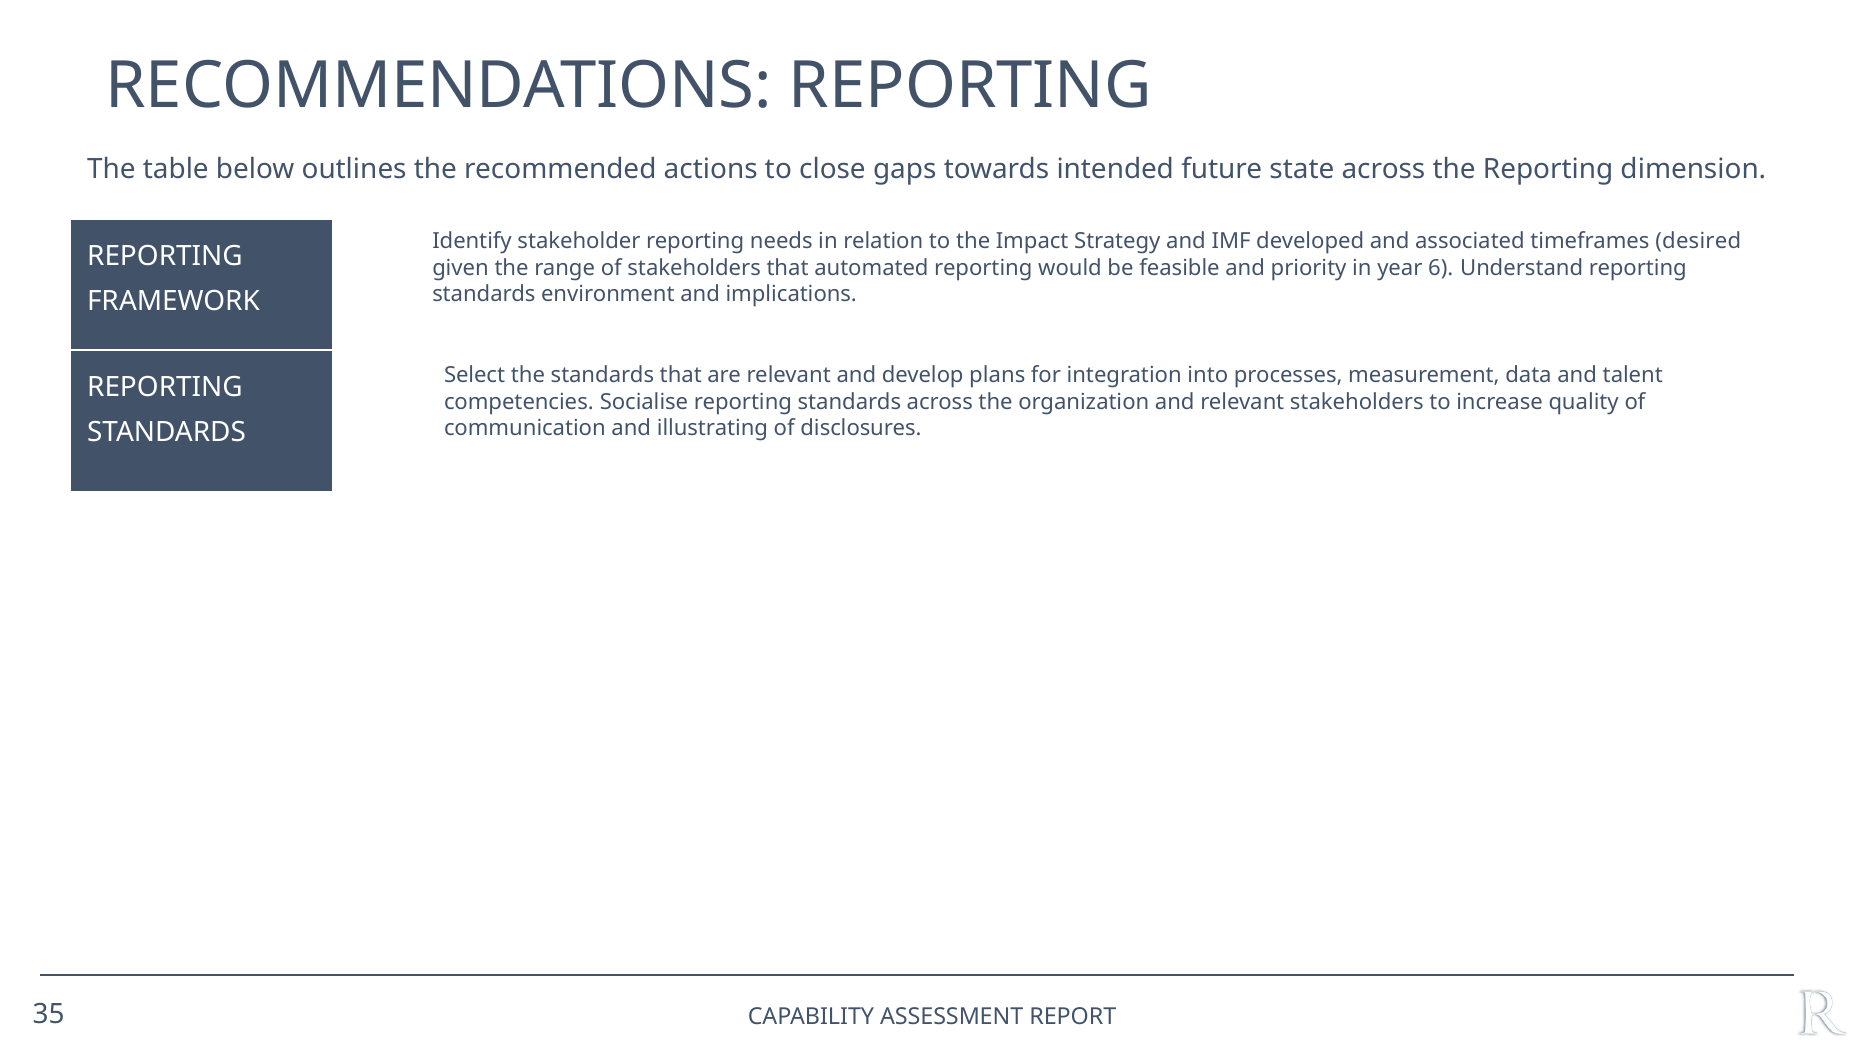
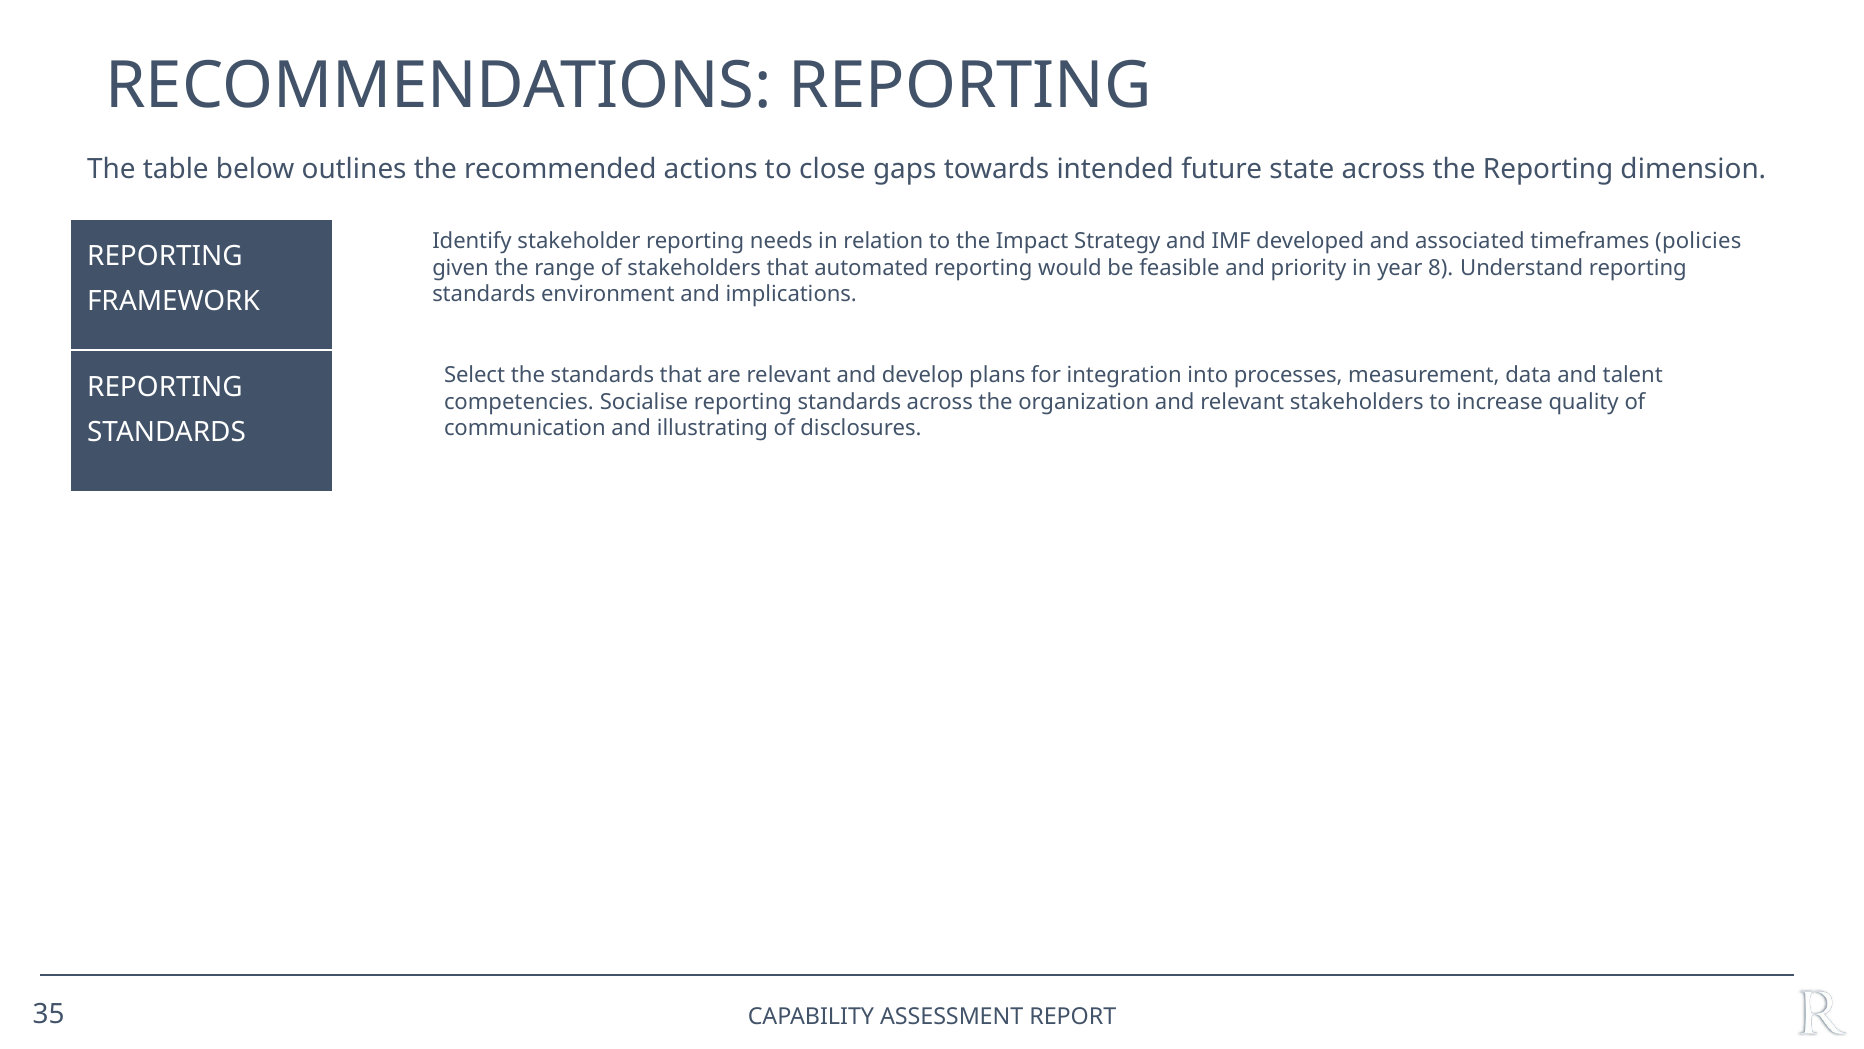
desired: desired -> policies
6: 6 -> 8
